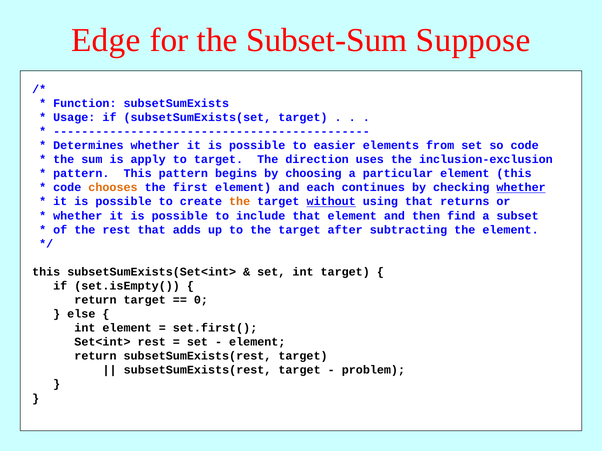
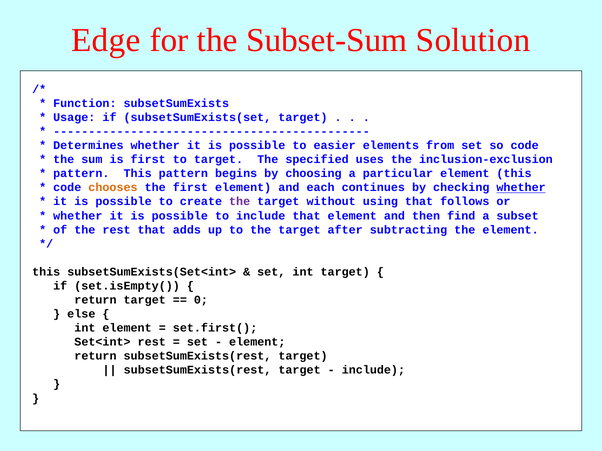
Suppose: Suppose -> Solution
is apply: apply -> first
direction: direction -> specified
the at (240, 202) colour: orange -> purple
without underline: present -> none
returns: returns -> follows
problem at (373, 370): problem -> include
